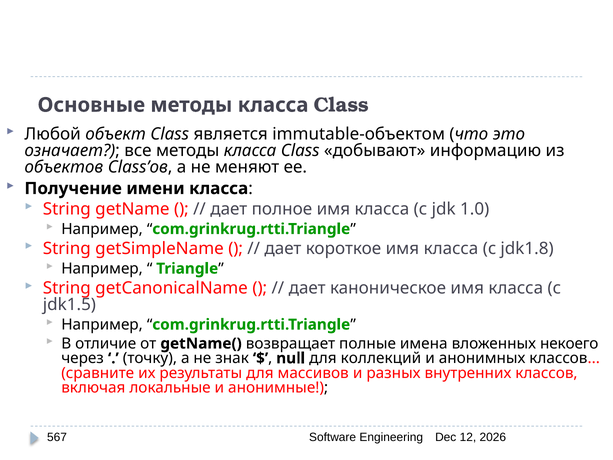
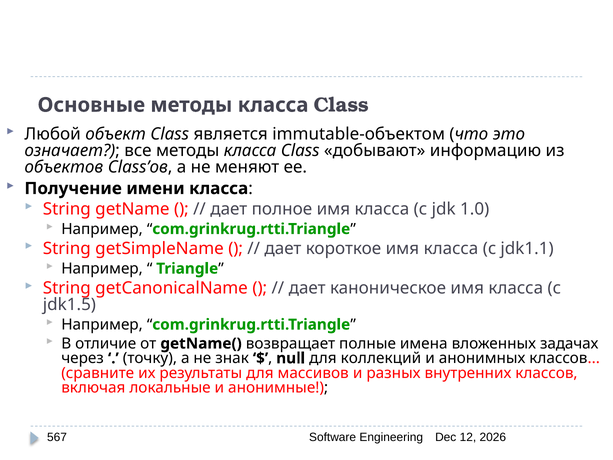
jdk1.8: jdk1.8 -> jdk1.1
некоего: некоего -> задачах
